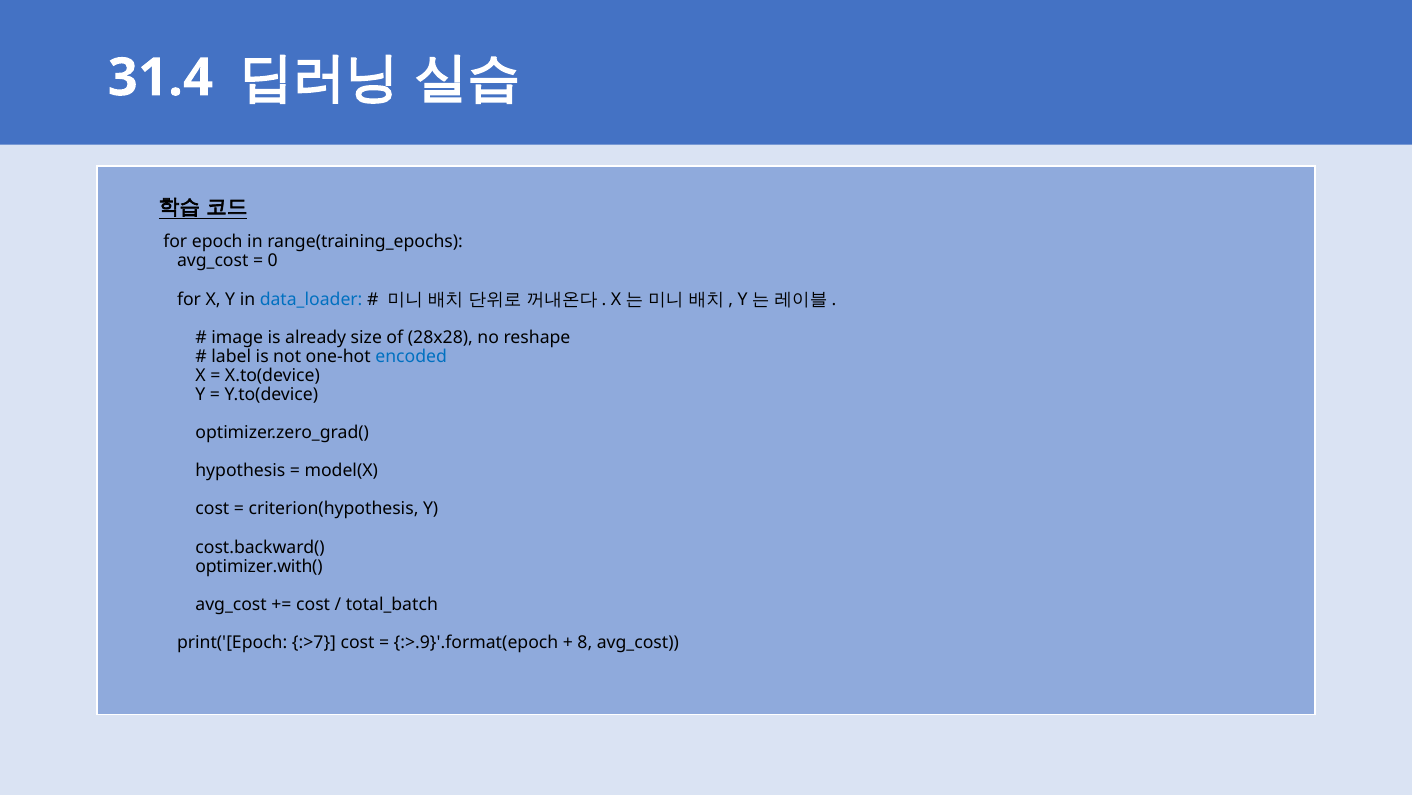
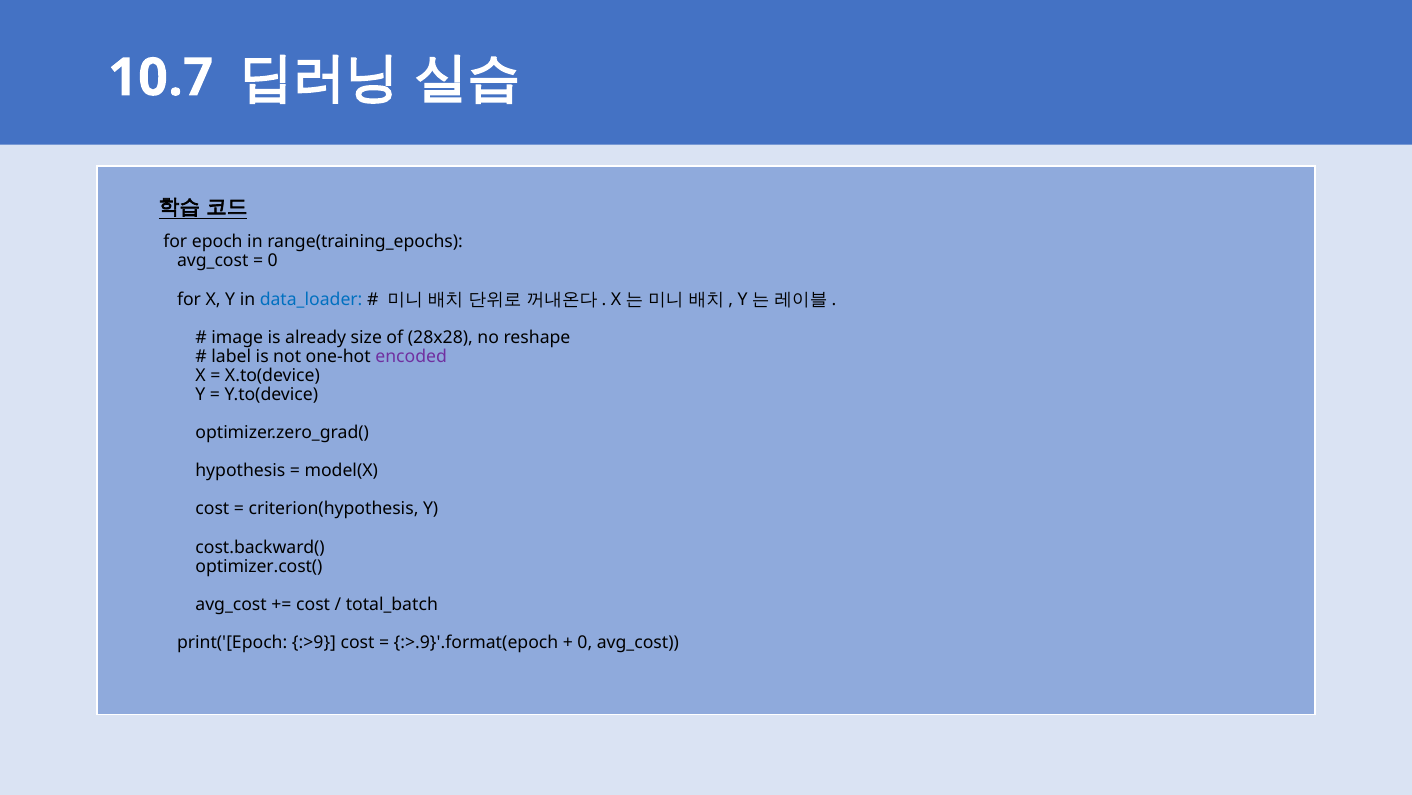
31.4: 31.4 -> 10.7
encoded colour: blue -> purple
optimizer.with(: optimizer.with( -> optimizer.cost(
:>7: :>7 -> :>9
8 at (585, 642): 8 -> 0
